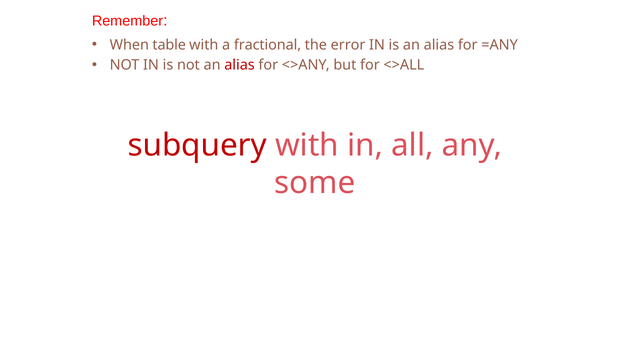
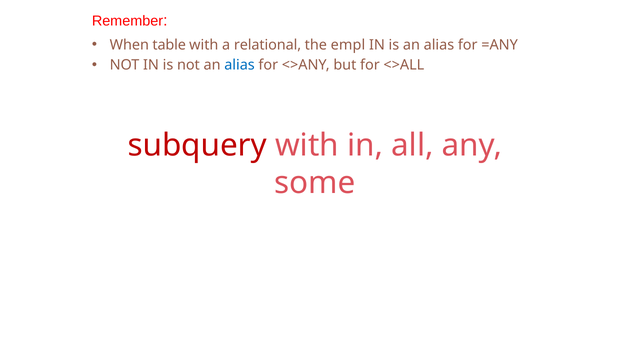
fractional: fractional -> relational
error: error -> empl
alias at (240, 65) colour: red -> blue
